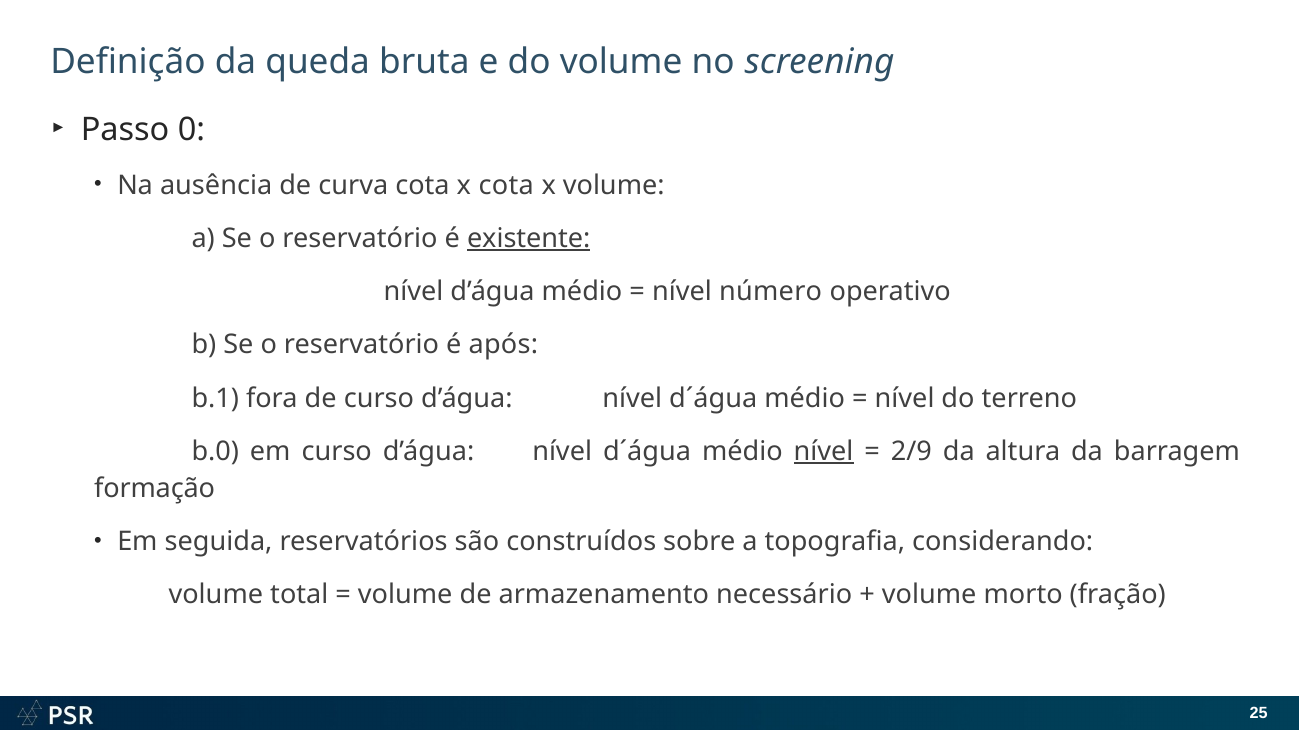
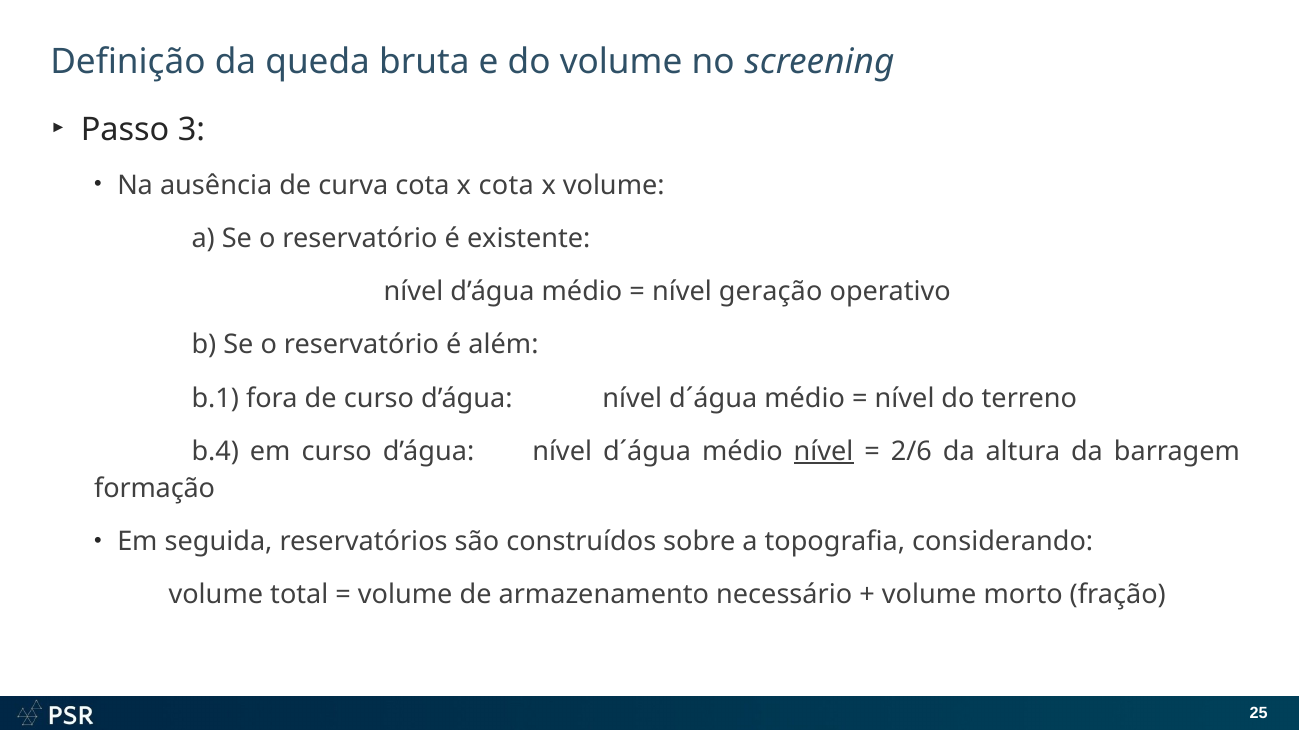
0: 0 -> 3
existente underline: present -> none
número: número -> geração
após: após -> além
b.0: b.0 -> b.4
2/9: 2/9 -> 2/6
